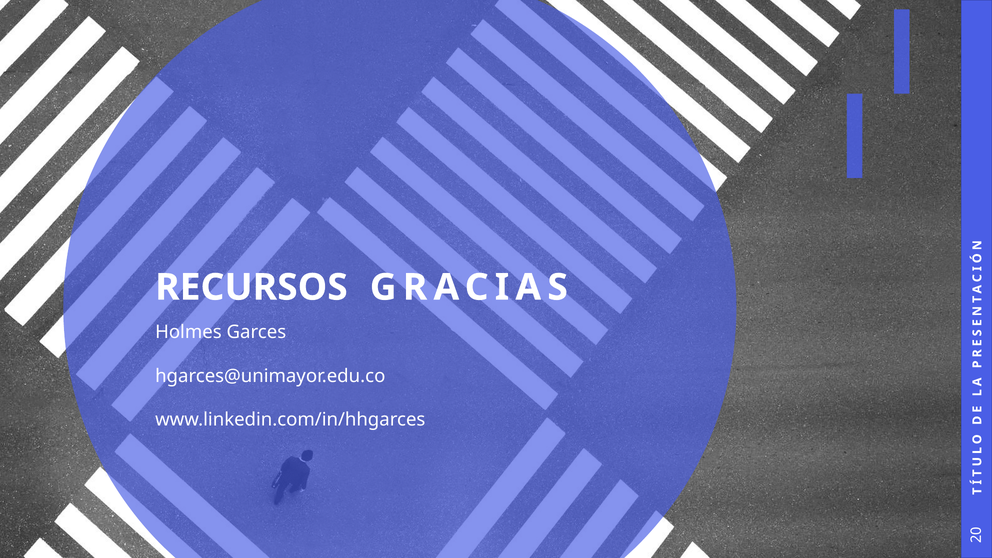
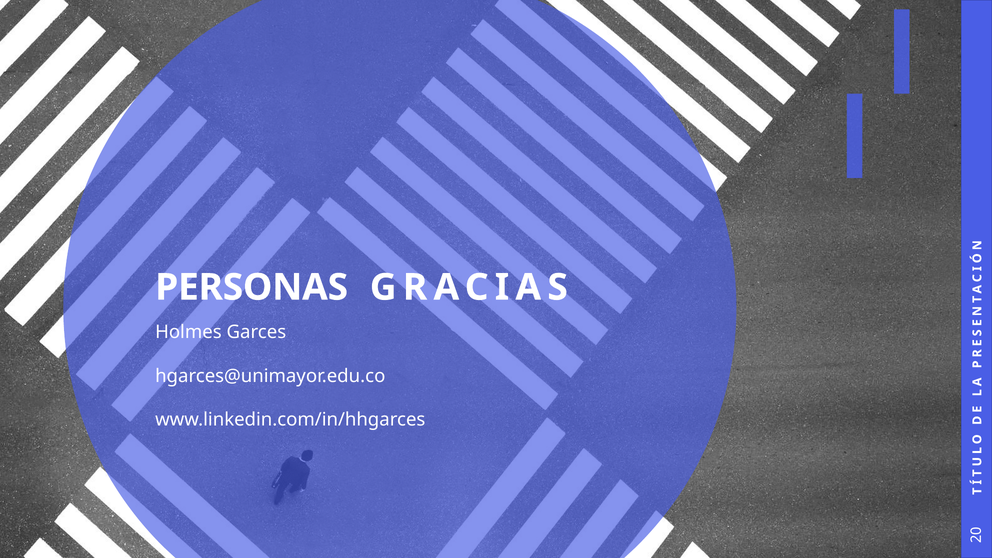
RECURSOS: RECURSOS -> PERSONAS
